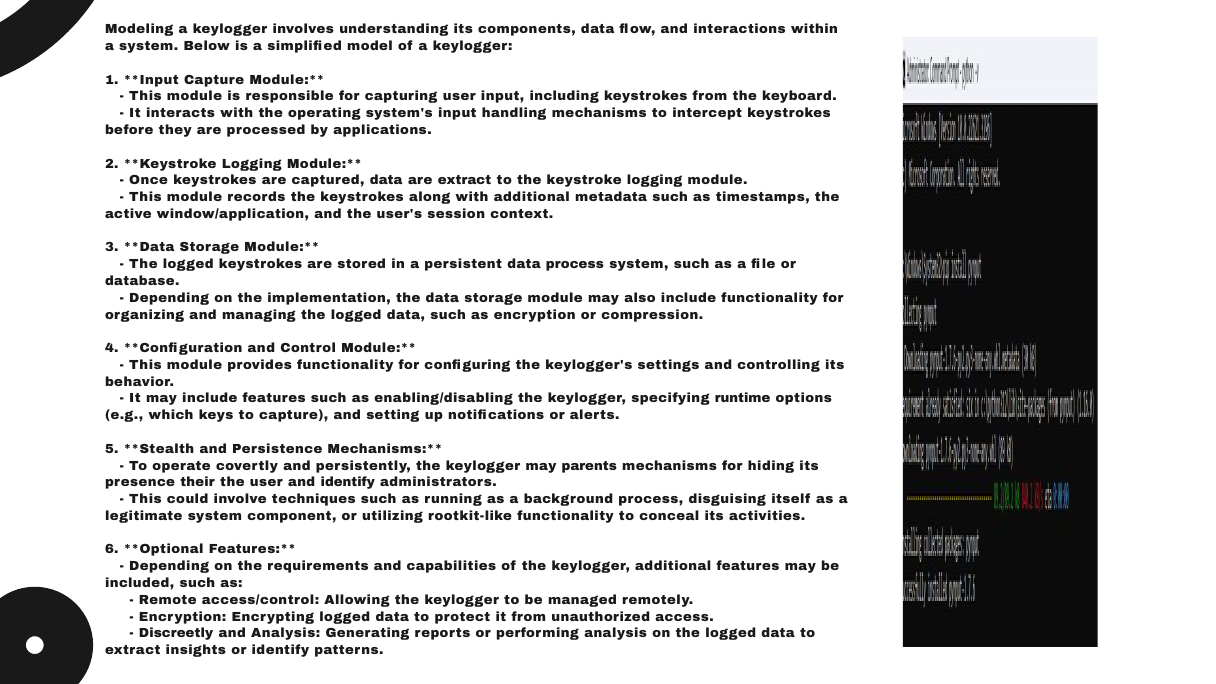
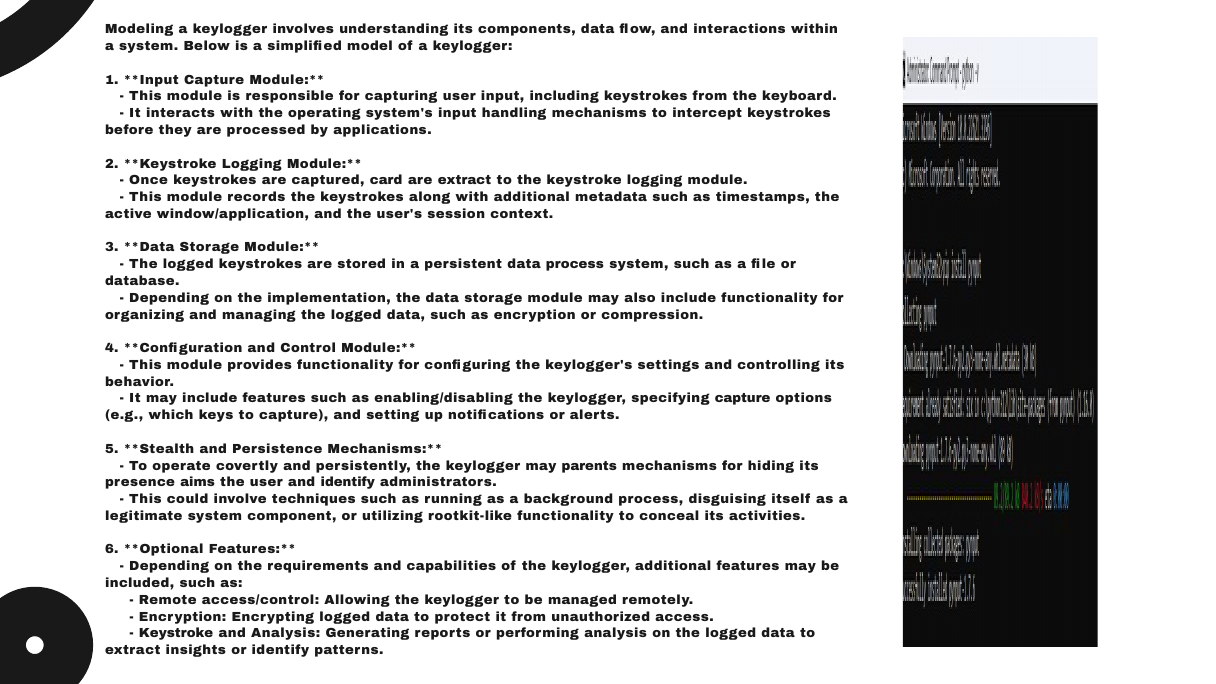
captured data: data -> card
specifying runtime: runtime -> capture
their: their -> aims
Discreetly at (176, 634): Discreetly -> Keystroke
